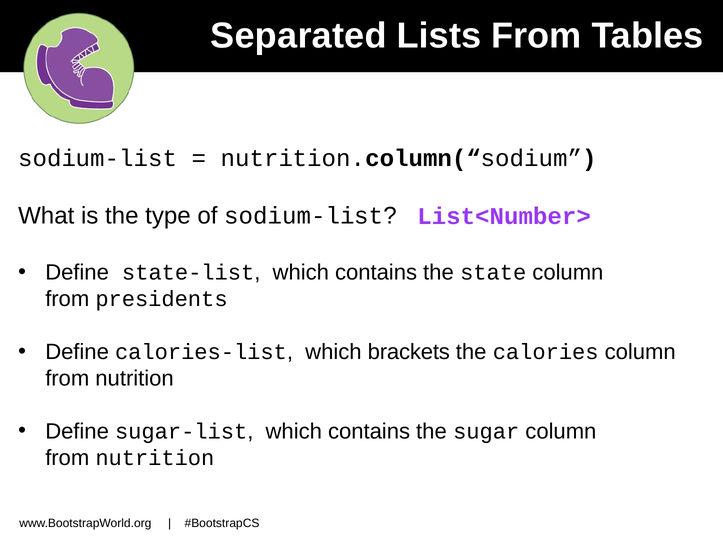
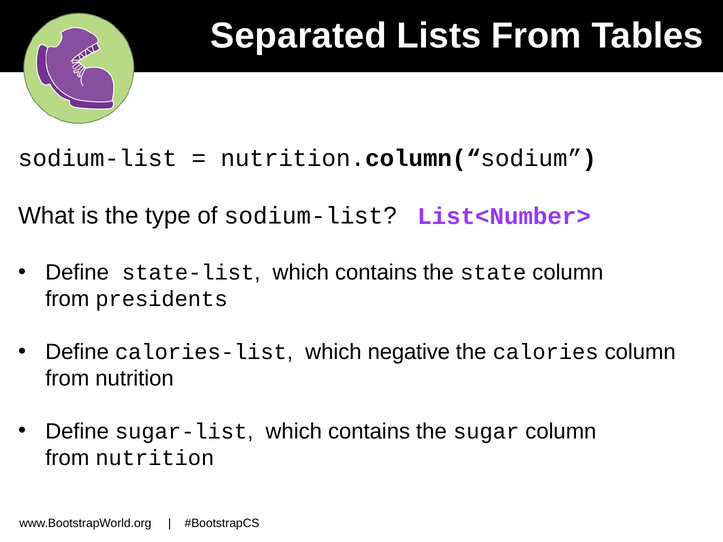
brackets: brackets -> negative
